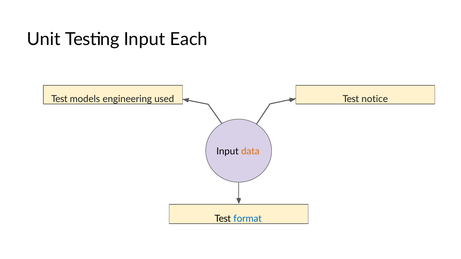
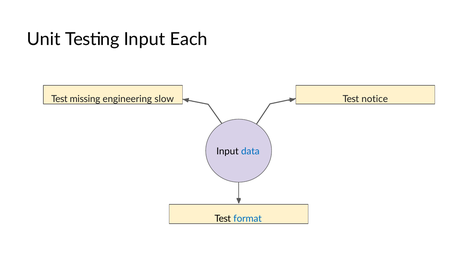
models: models -> missing
used: used -> slow
data colour: orange -> blue
